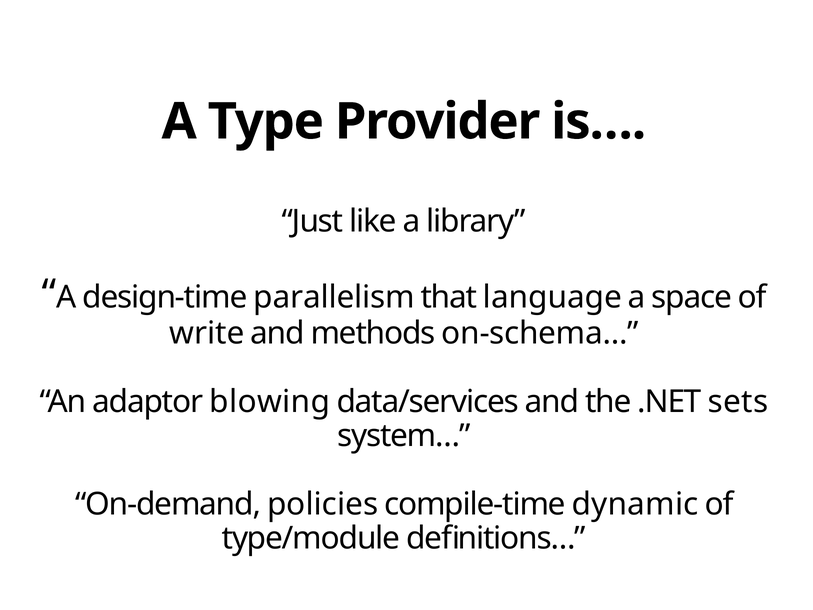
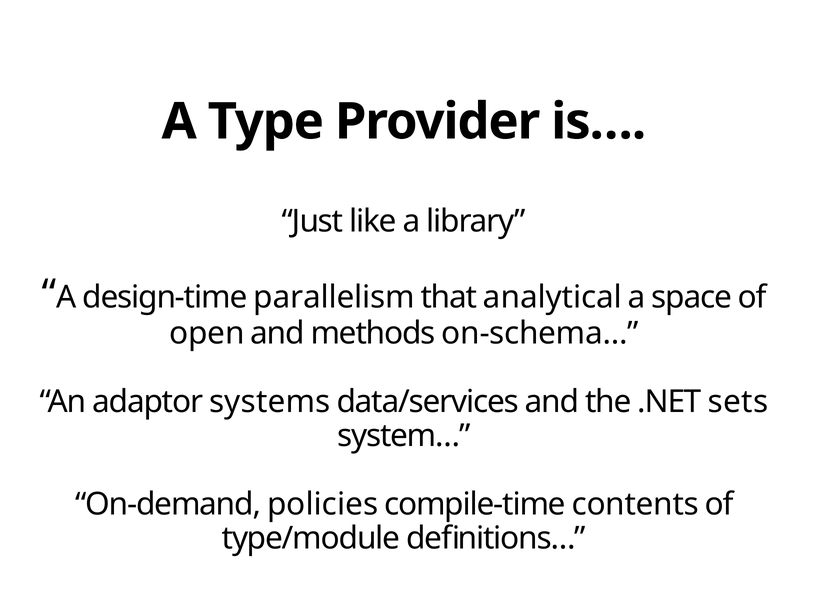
language: language -> analytical
write: write -> open
blowing: blowing -> systems
dynamic: dynamic -> contents
